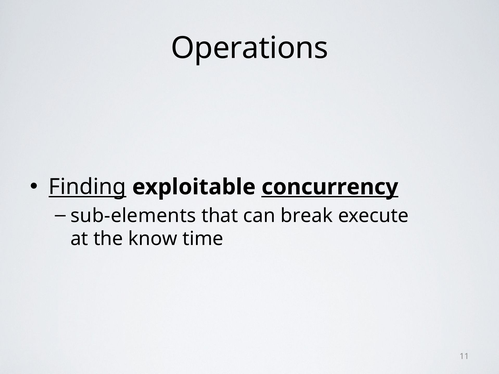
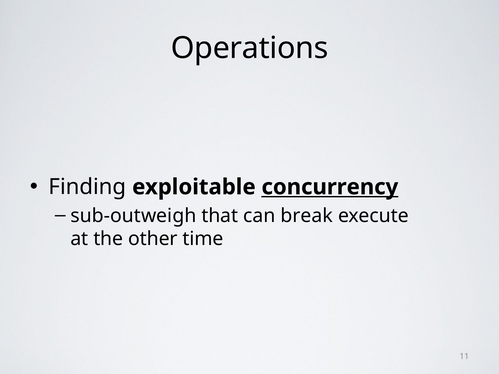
Finding underline: present -> none
sub-elements: sub-elements -> sub-outweigh
know: know -> other
